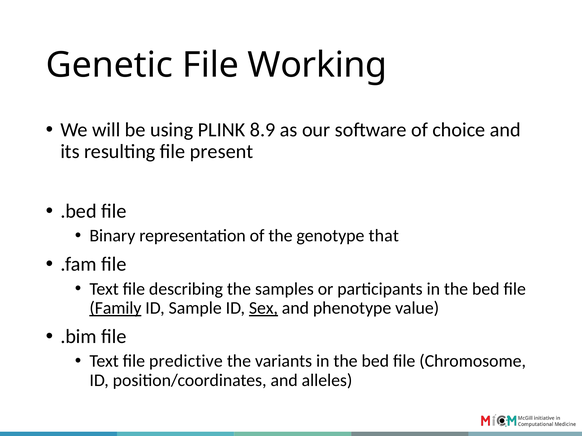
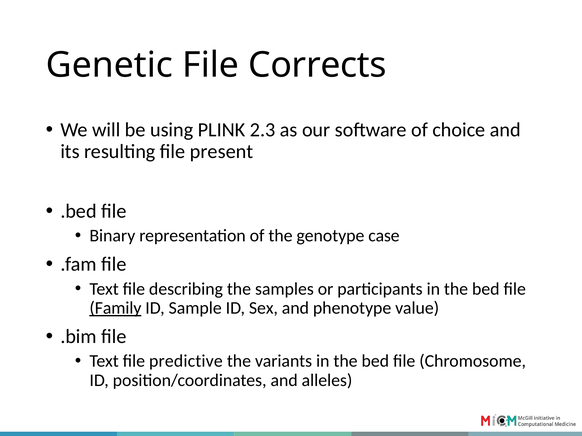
Working: Working -> Corrects
8.9: 8.9 -> 2.3
that: that -> case
Sex underline: present -> none
